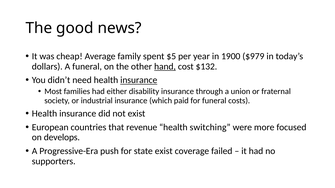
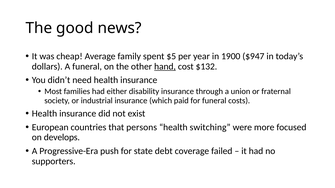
$979: $979 -> $947
insurance at (139, 80) underline: present -> none
revenue: revenue -> persons
state exist: exist -> debt
